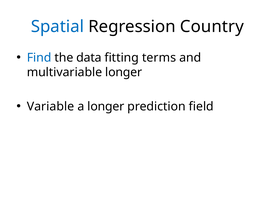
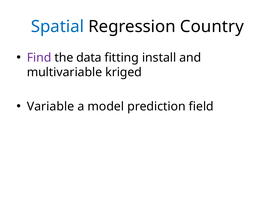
Find colour: blue -> purple
terms: terms -> install
multivariable longer: longer -> kriged
a longer: longer -> model
